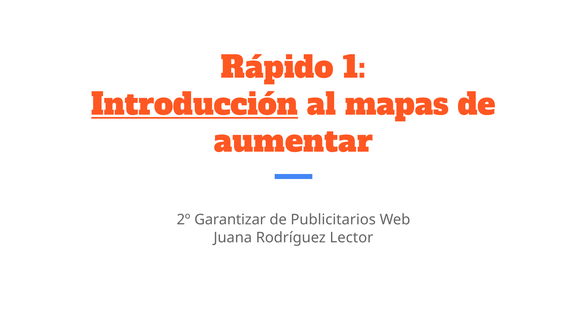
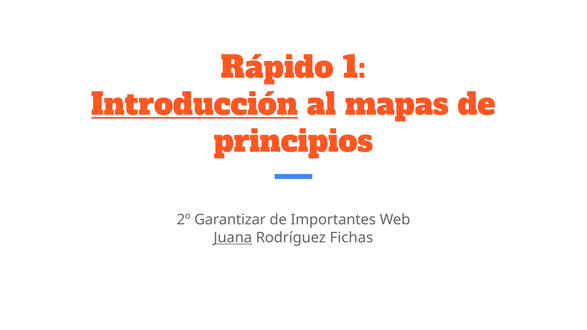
aumentar: aumentar -> principios
Publicitarios: Publicitarios -> Importantes
Juana underline: none -> present
Lector: Lector -> Fichas
